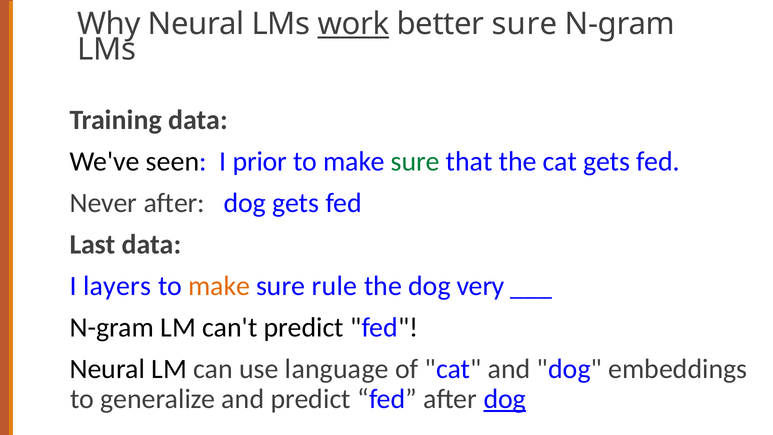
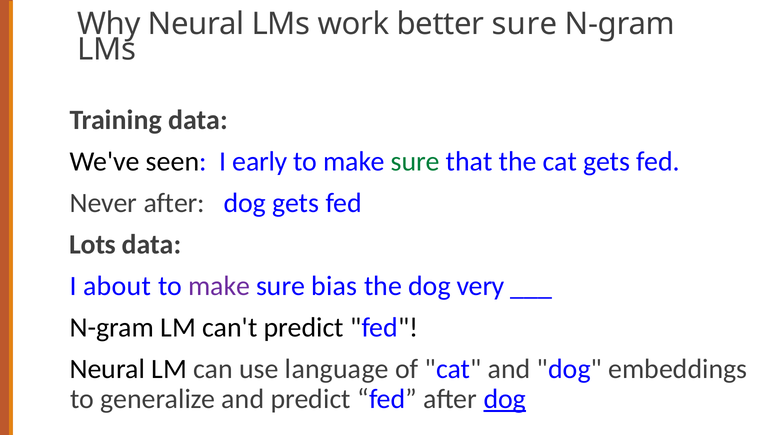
work underline: present -> none
prior: prior -> early
Last: Last -> Lots
layers: layers -> about
make at (219, 286) colour: orange -> purple
rule: rule -> bias
